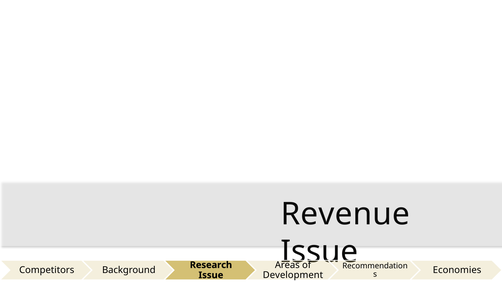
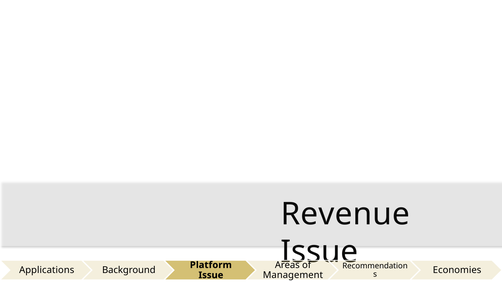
Competitors: Competitors -> Applications
Research: Research -> Platform
Development: Development -> Management
